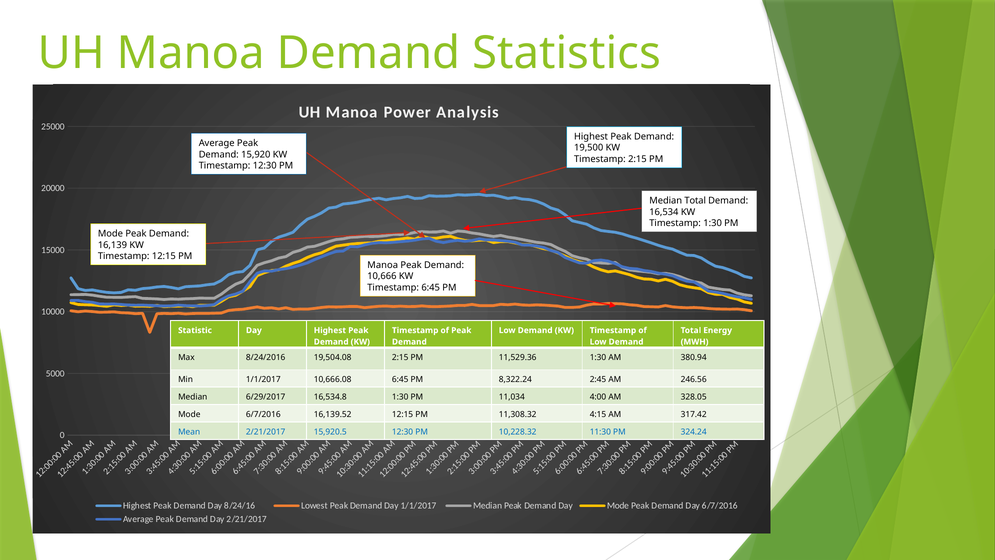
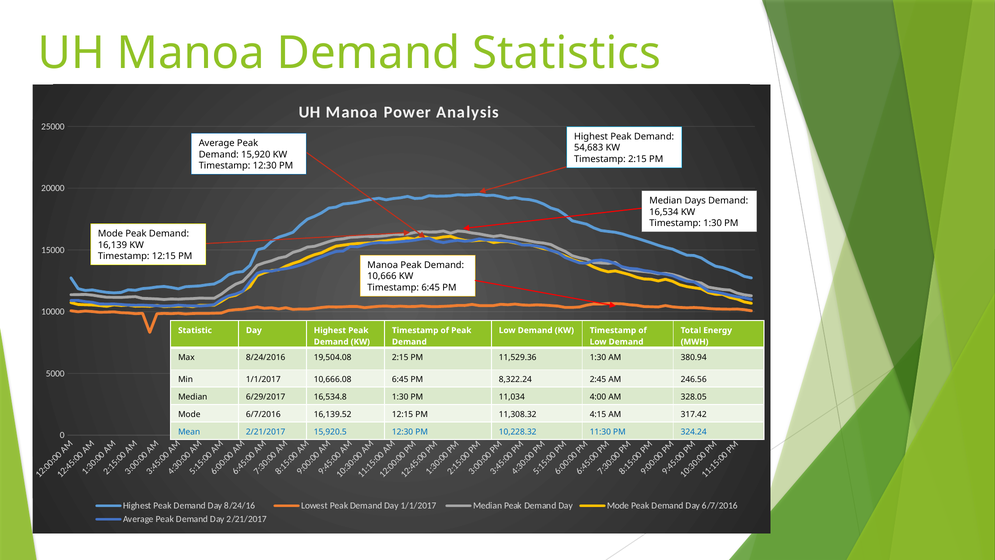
19,500: 19,500 -> 54,683
Median Total: Total -> Days
